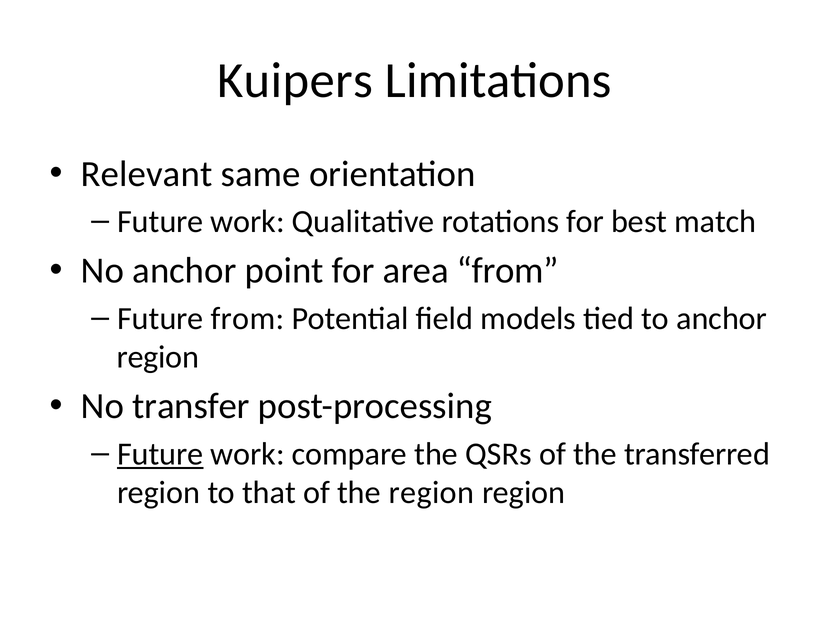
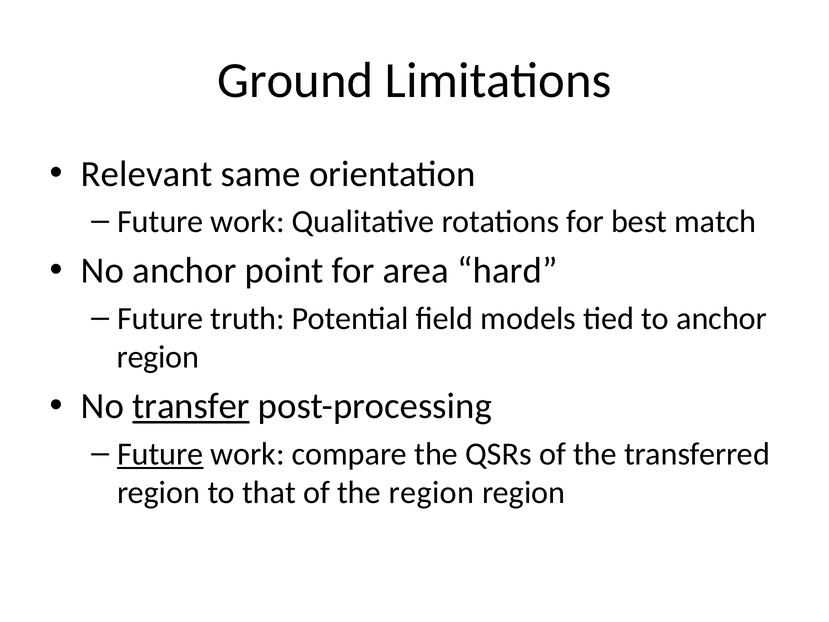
Kuipers: Kuipers -> Ground
area from: from -> hard
Future from: from -> truth
transfer underline: none -> present
